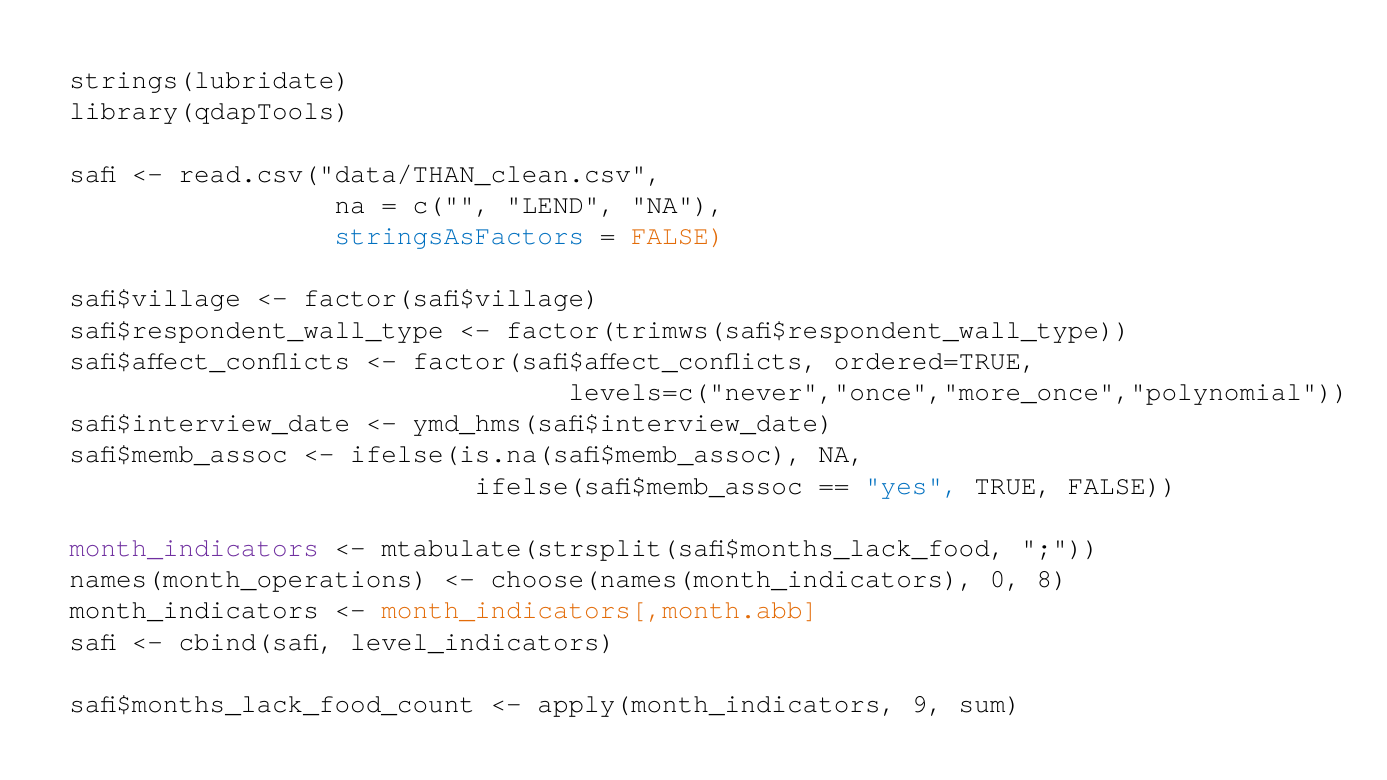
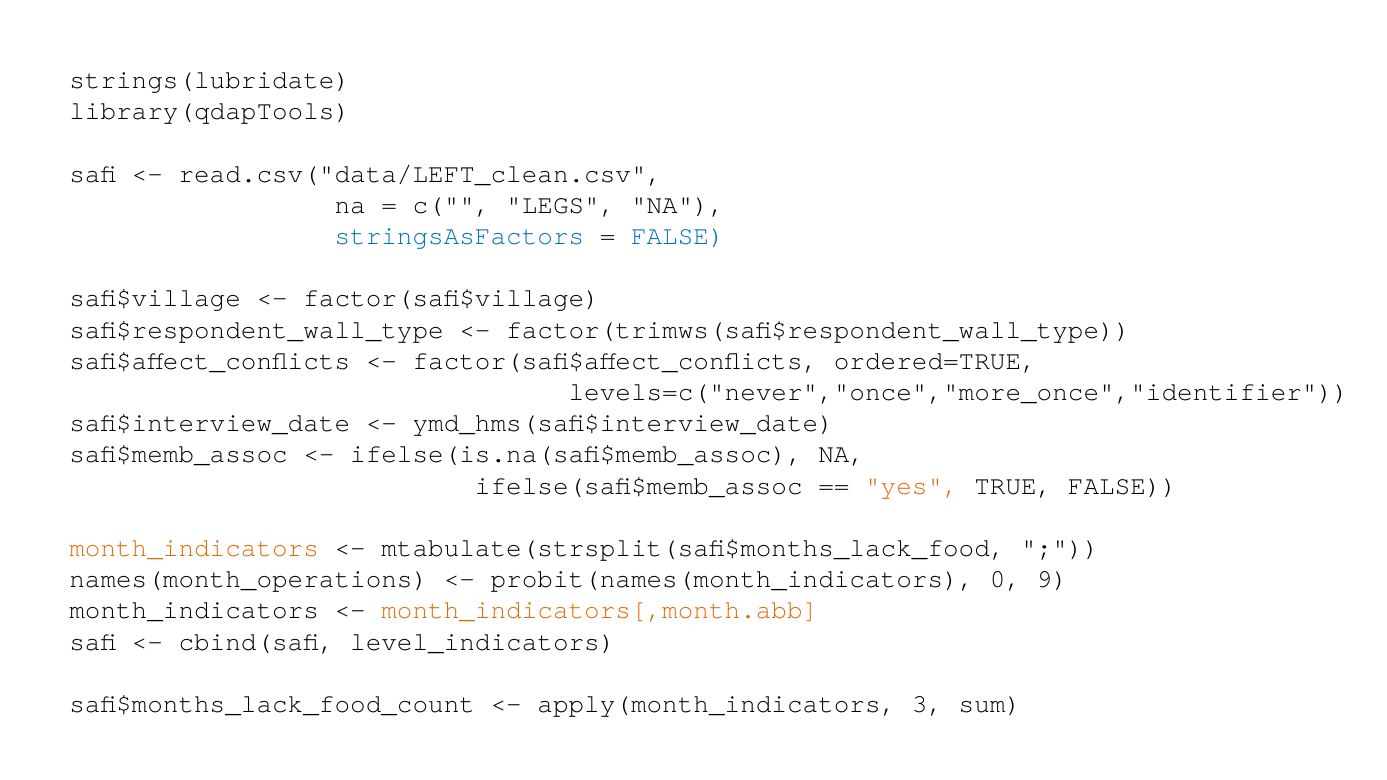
read.csv("data/THAN_clean.csv: read.csv("data/THAN_clean.csv -> read.csv("data/LEFT_clean.csv
LEND: LEND -> LEGS
FALSE at (678, 236) colour: orange -> blue
levels=c("never","once","more_once","polynomial: levels=c("never","once","more_once","polynomial -> levels=c("never","once","more_once","identifier
yes colour: blue -> orange
month_indicators at (194, 548) colour: purple -> orange
choose(names(month_indicators: choose(names(month_indicators -> probit(names(month_indicators
8: 8 -> 9
9: 9 -> 3
